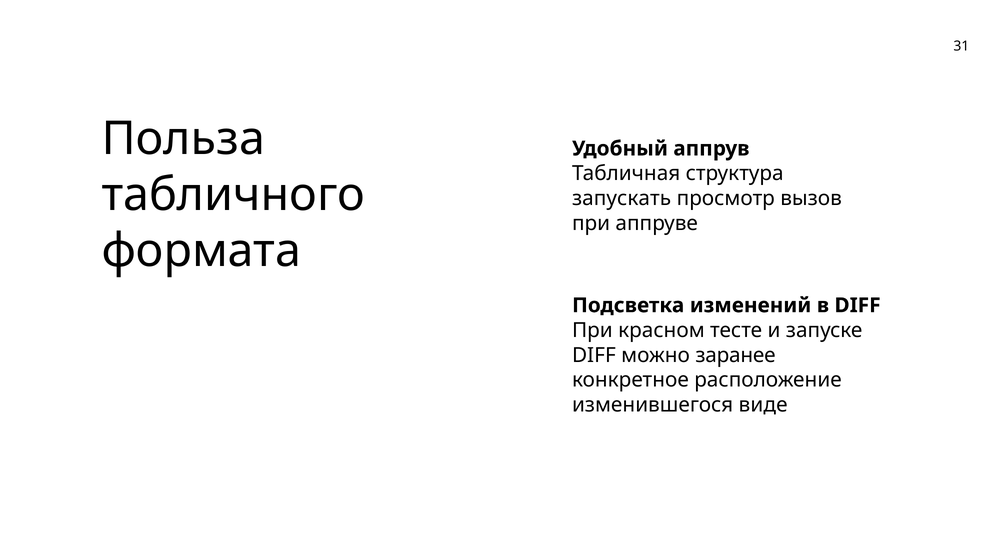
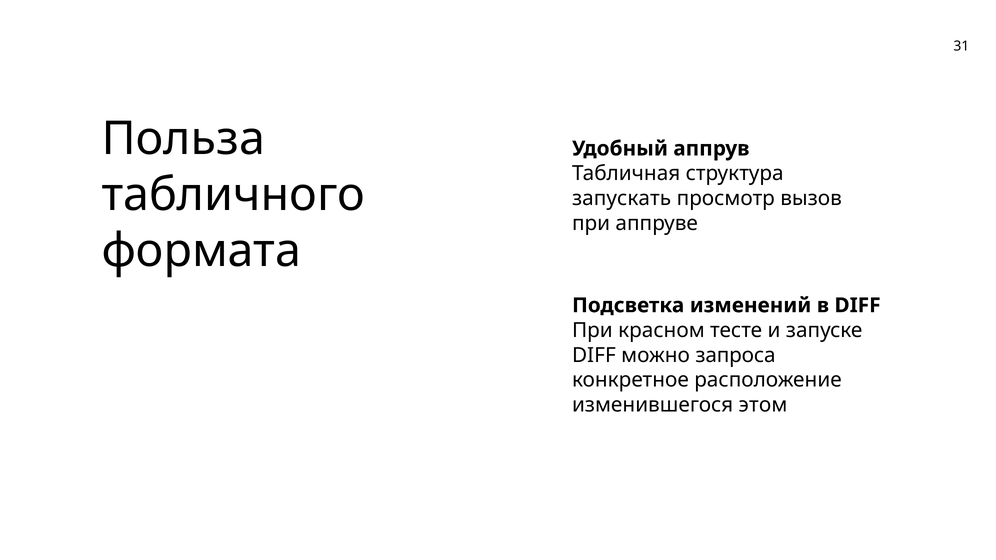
заранее: заранее -> запроса
виде: виде -> этом
